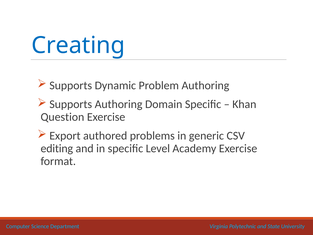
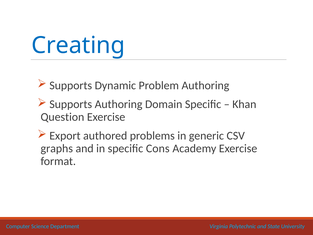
editing: editing -> graphs
Level: Level -> Cons
